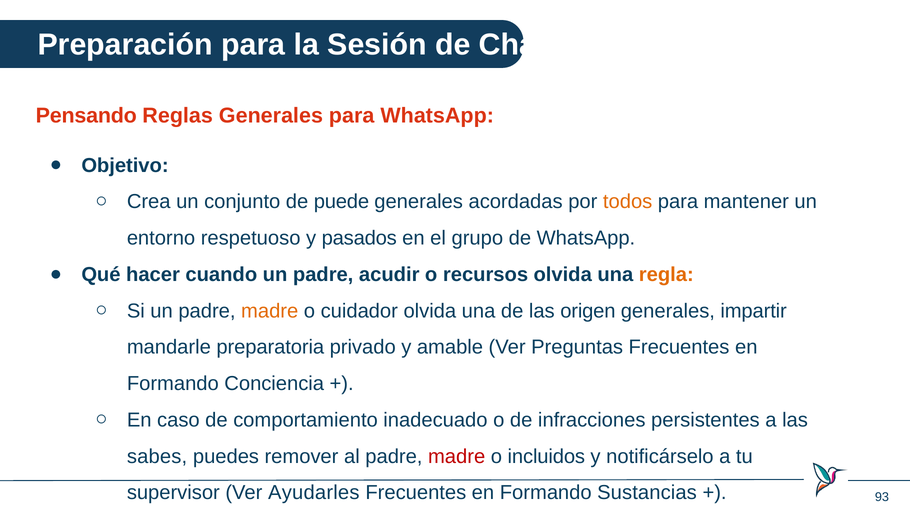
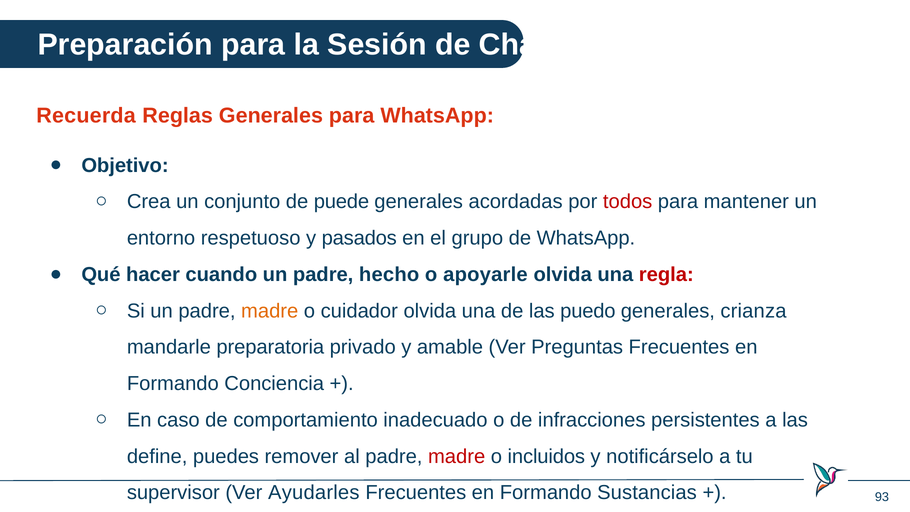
Pensando: Pensando -> Recuerda
todos colour: orange -> red
acudir: acudir -> hecho
recursos: recursos -> apoyarle
regla colour: orange -> red
origen: origen -> puedo
impartir: impartir -> crianza
sabes: sabes -> define
